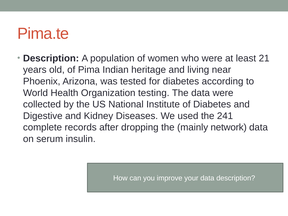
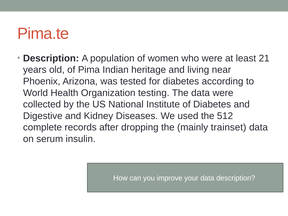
241: 241 -> 512
network: network -> trainset
